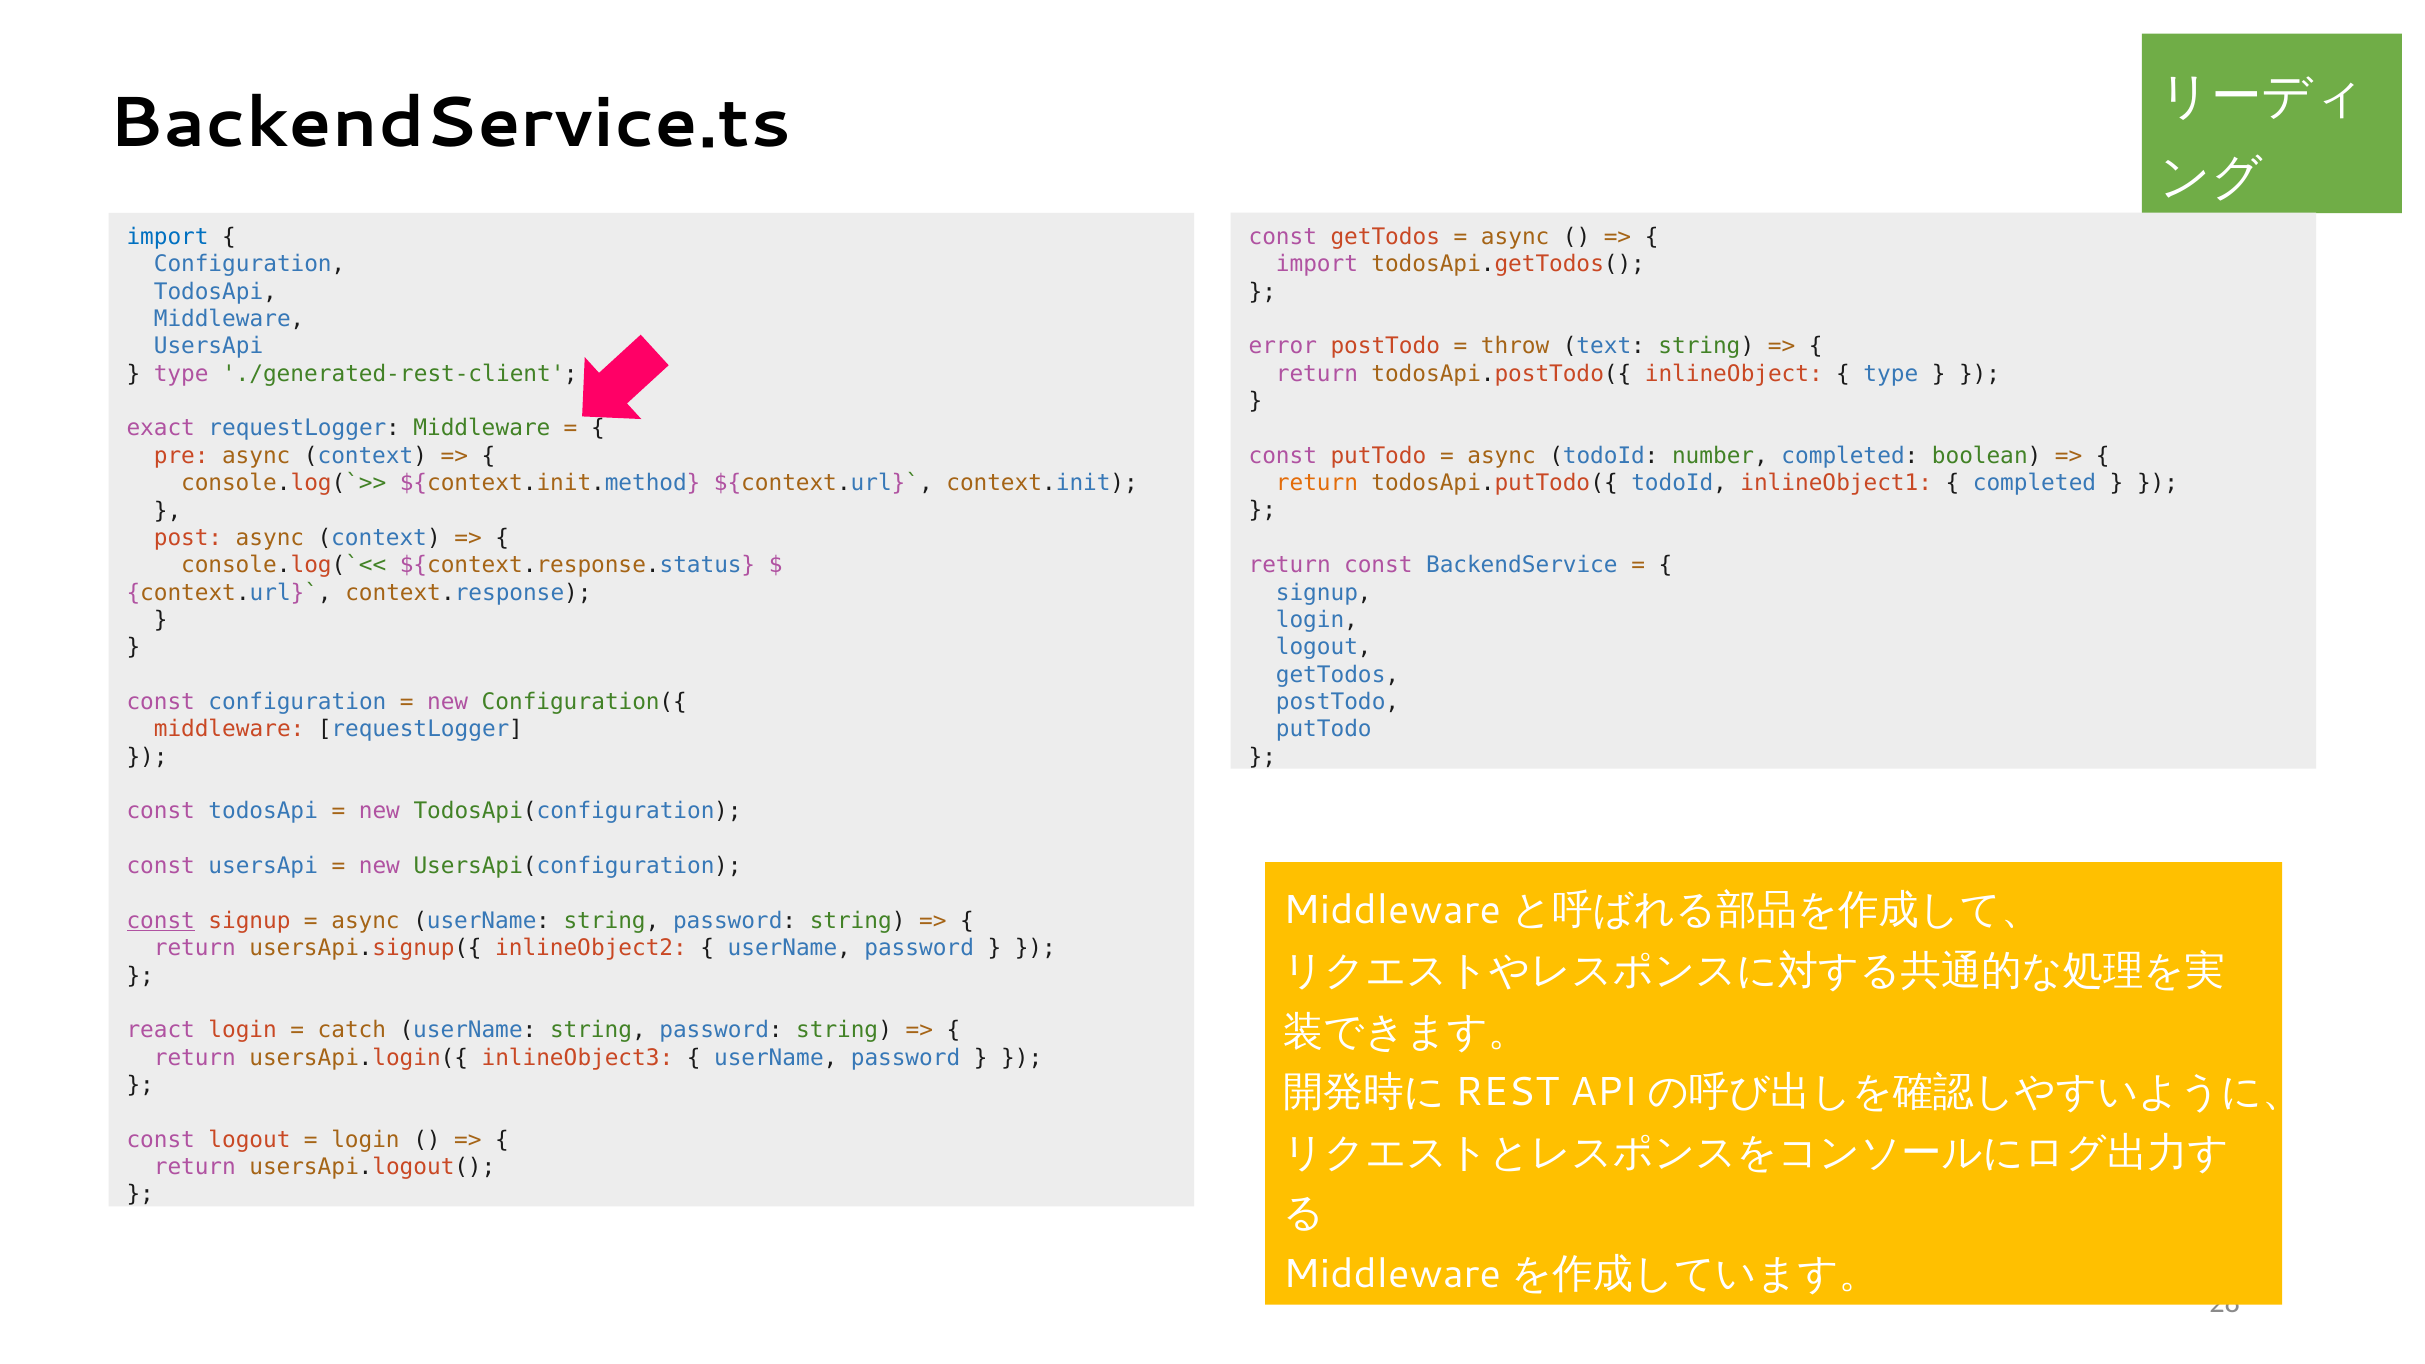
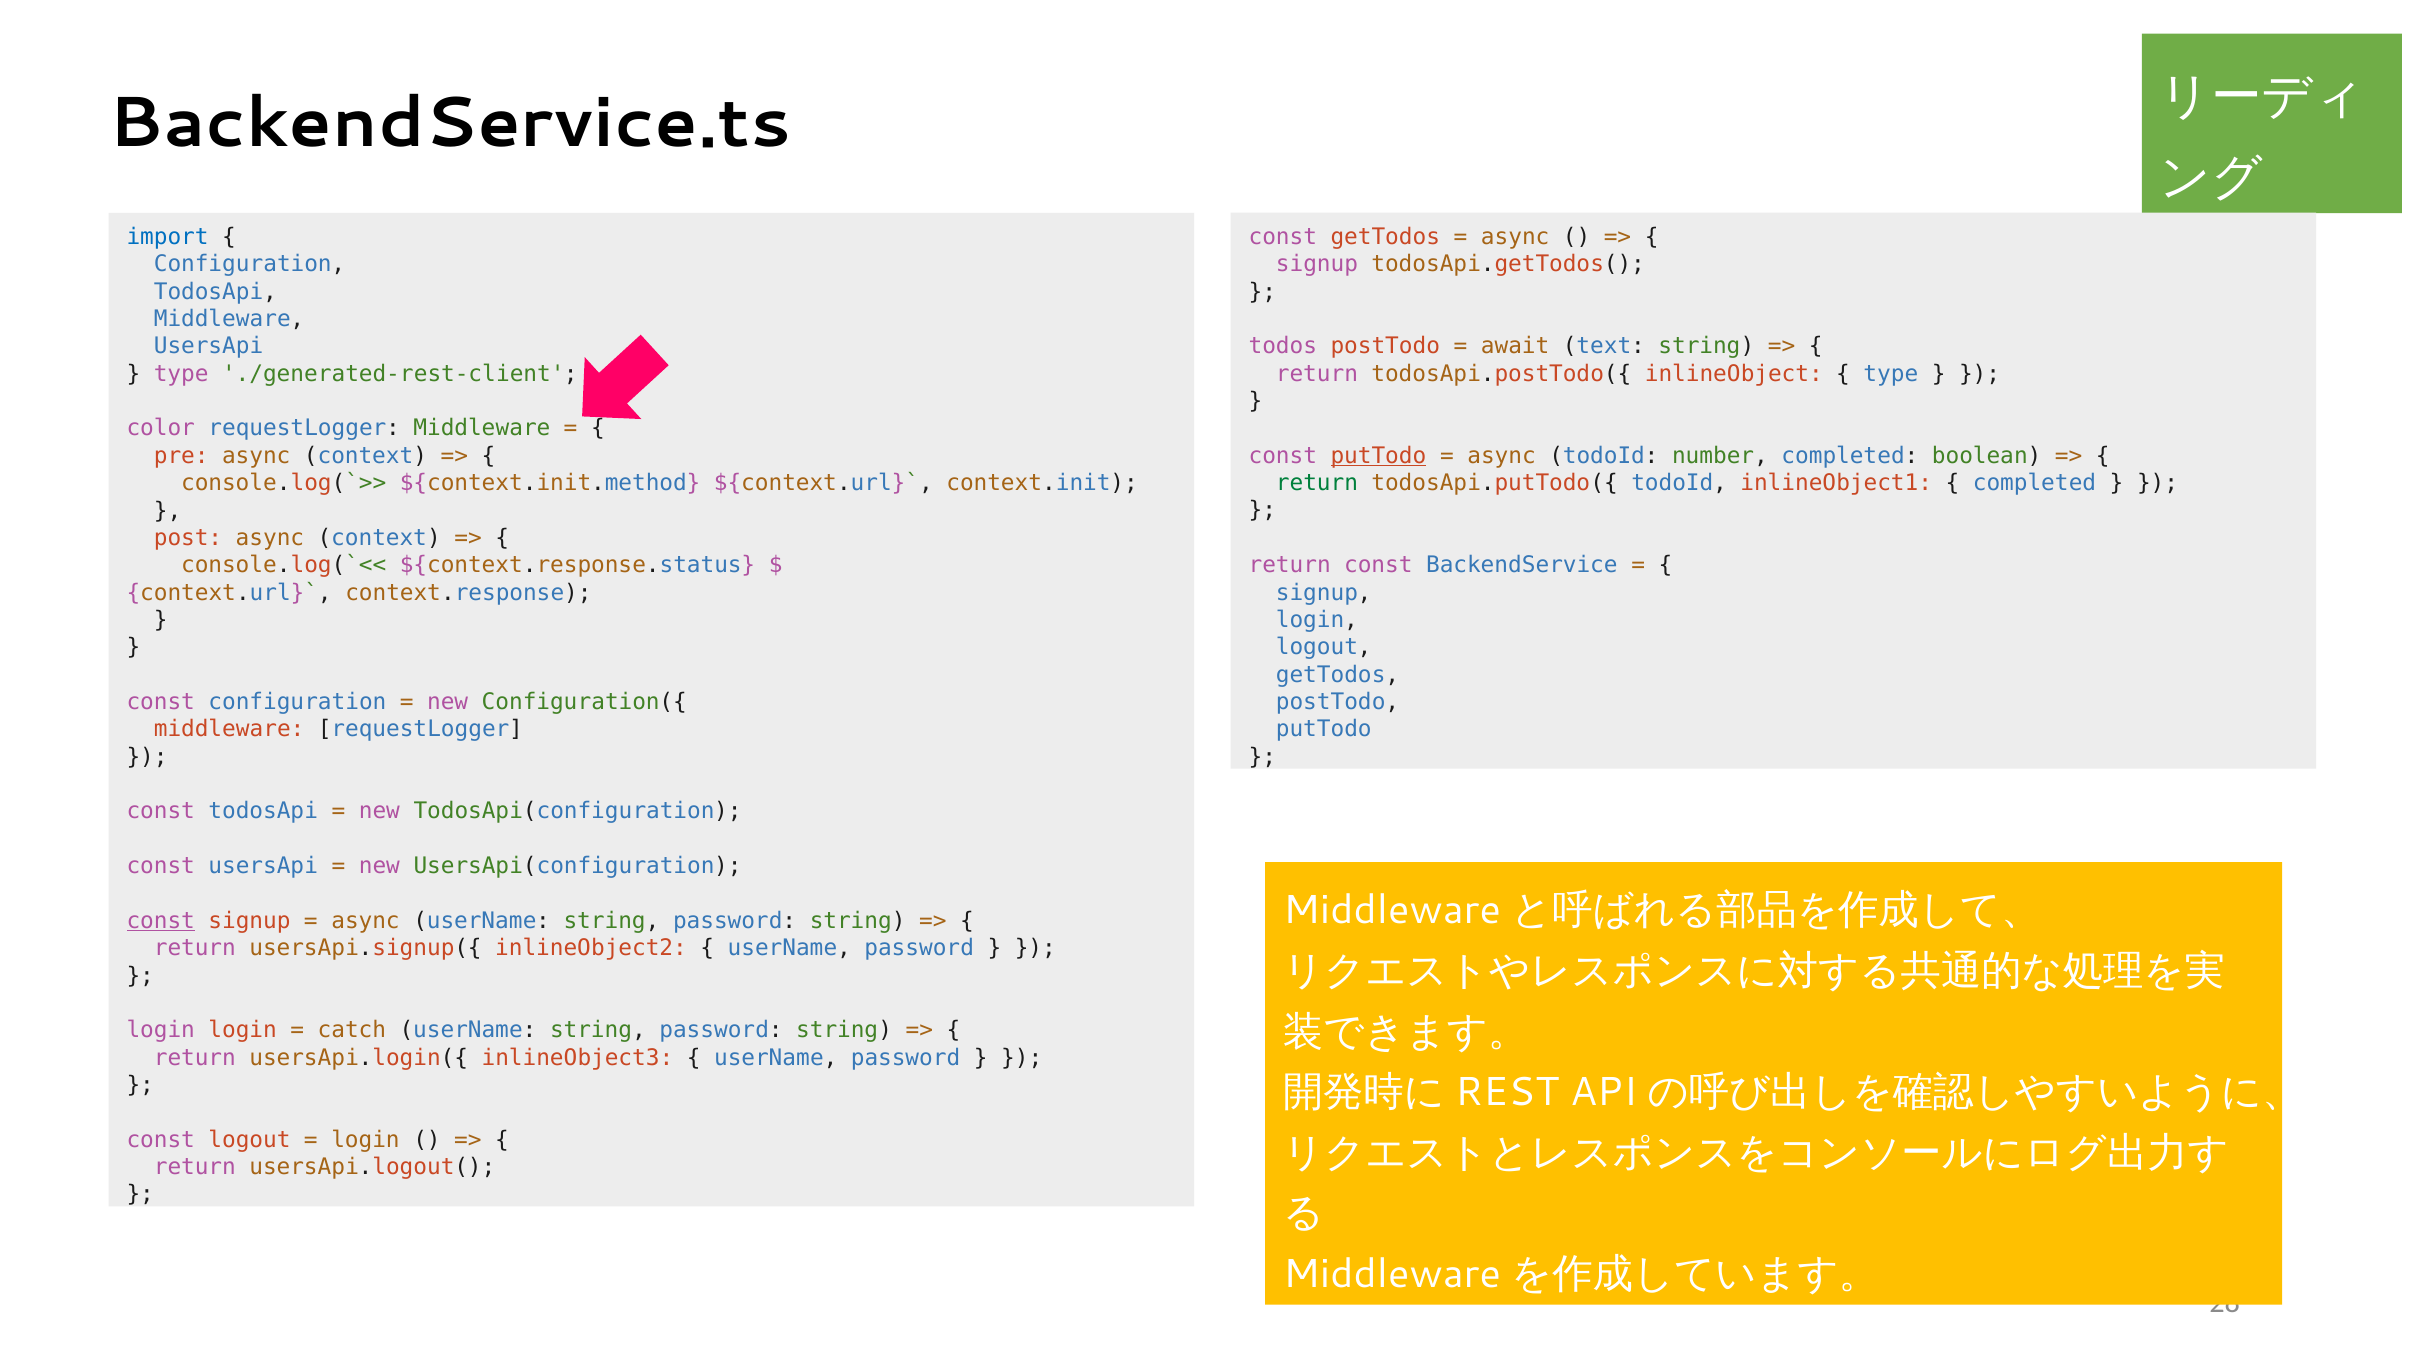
import at (1317, 264): import -> signup
error: error -> todos
throw: throw -> await
exact: exact -> color
putTodo at (1378, 456) underline: none -> present
return at (1317, 483) colour: orange -> green
react at (161, 1030): react -> login
